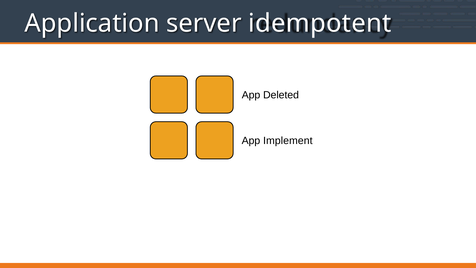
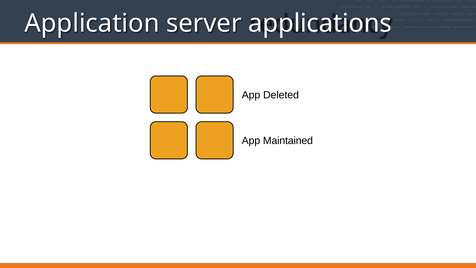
idempotent: idempotent -> applications
Implement: Implement -> Maintained
